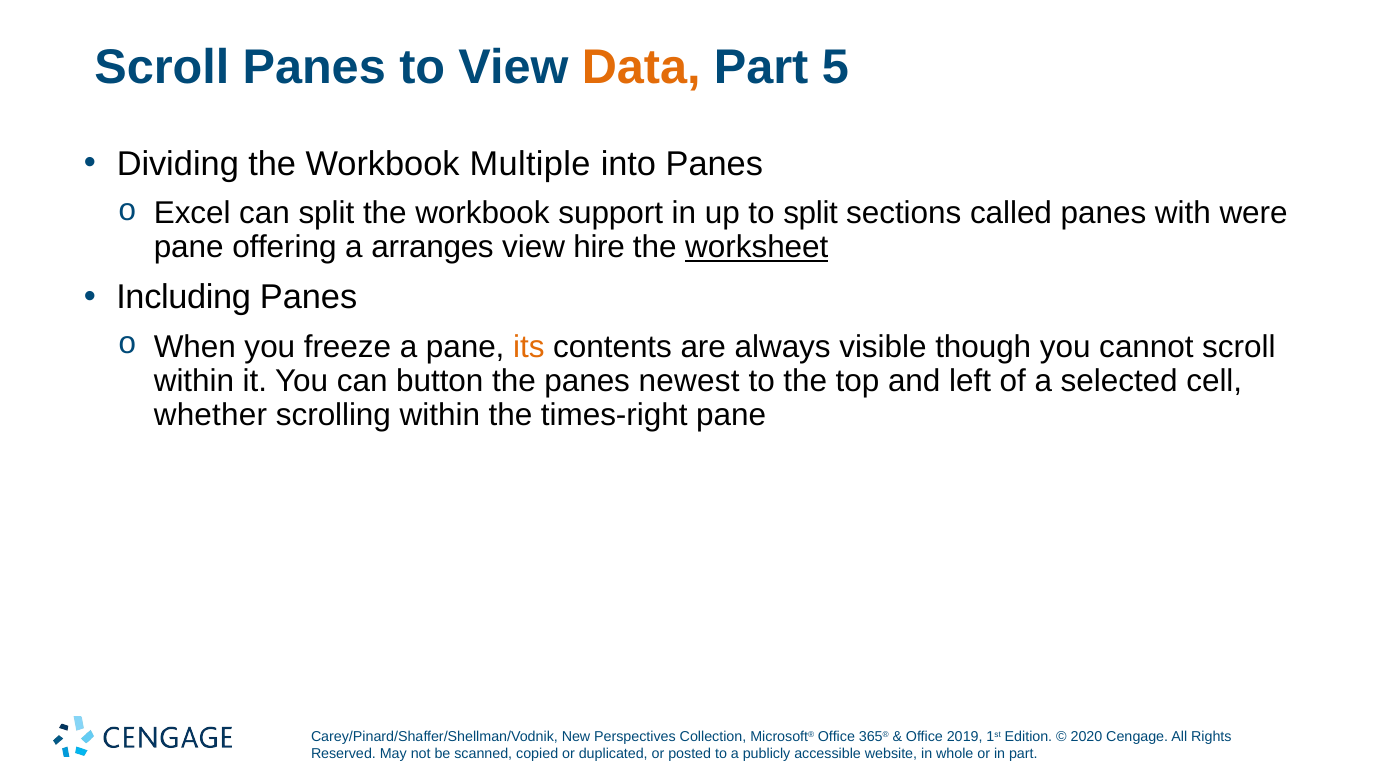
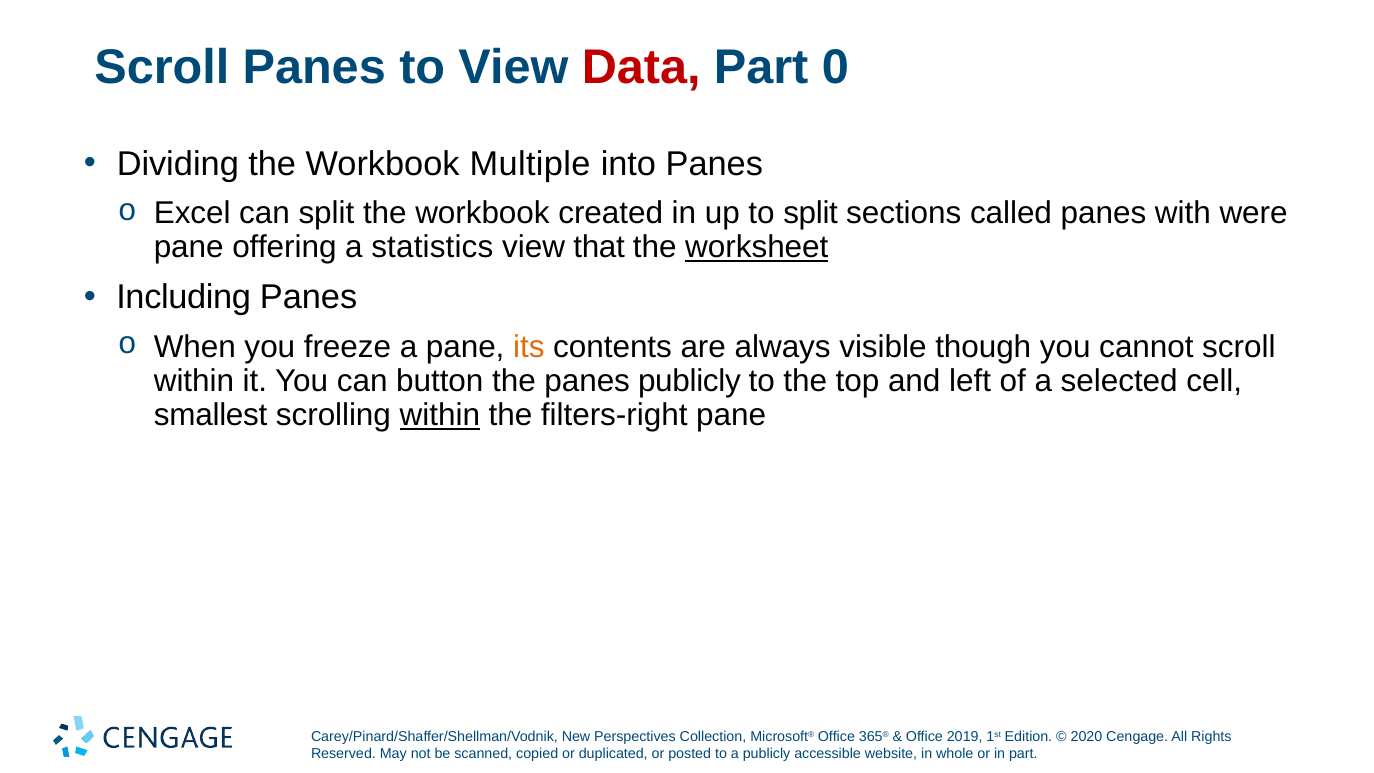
Data colour: orange -> red
5: 5 -> 0
support: support -> created
arranges: arranges -> statistics
hire: hire -> that
panes newest: newest -> publicly
whether: whether -> smallest
within at (440, 415) underline: none -> present
times-right: times-right -> filters-right
